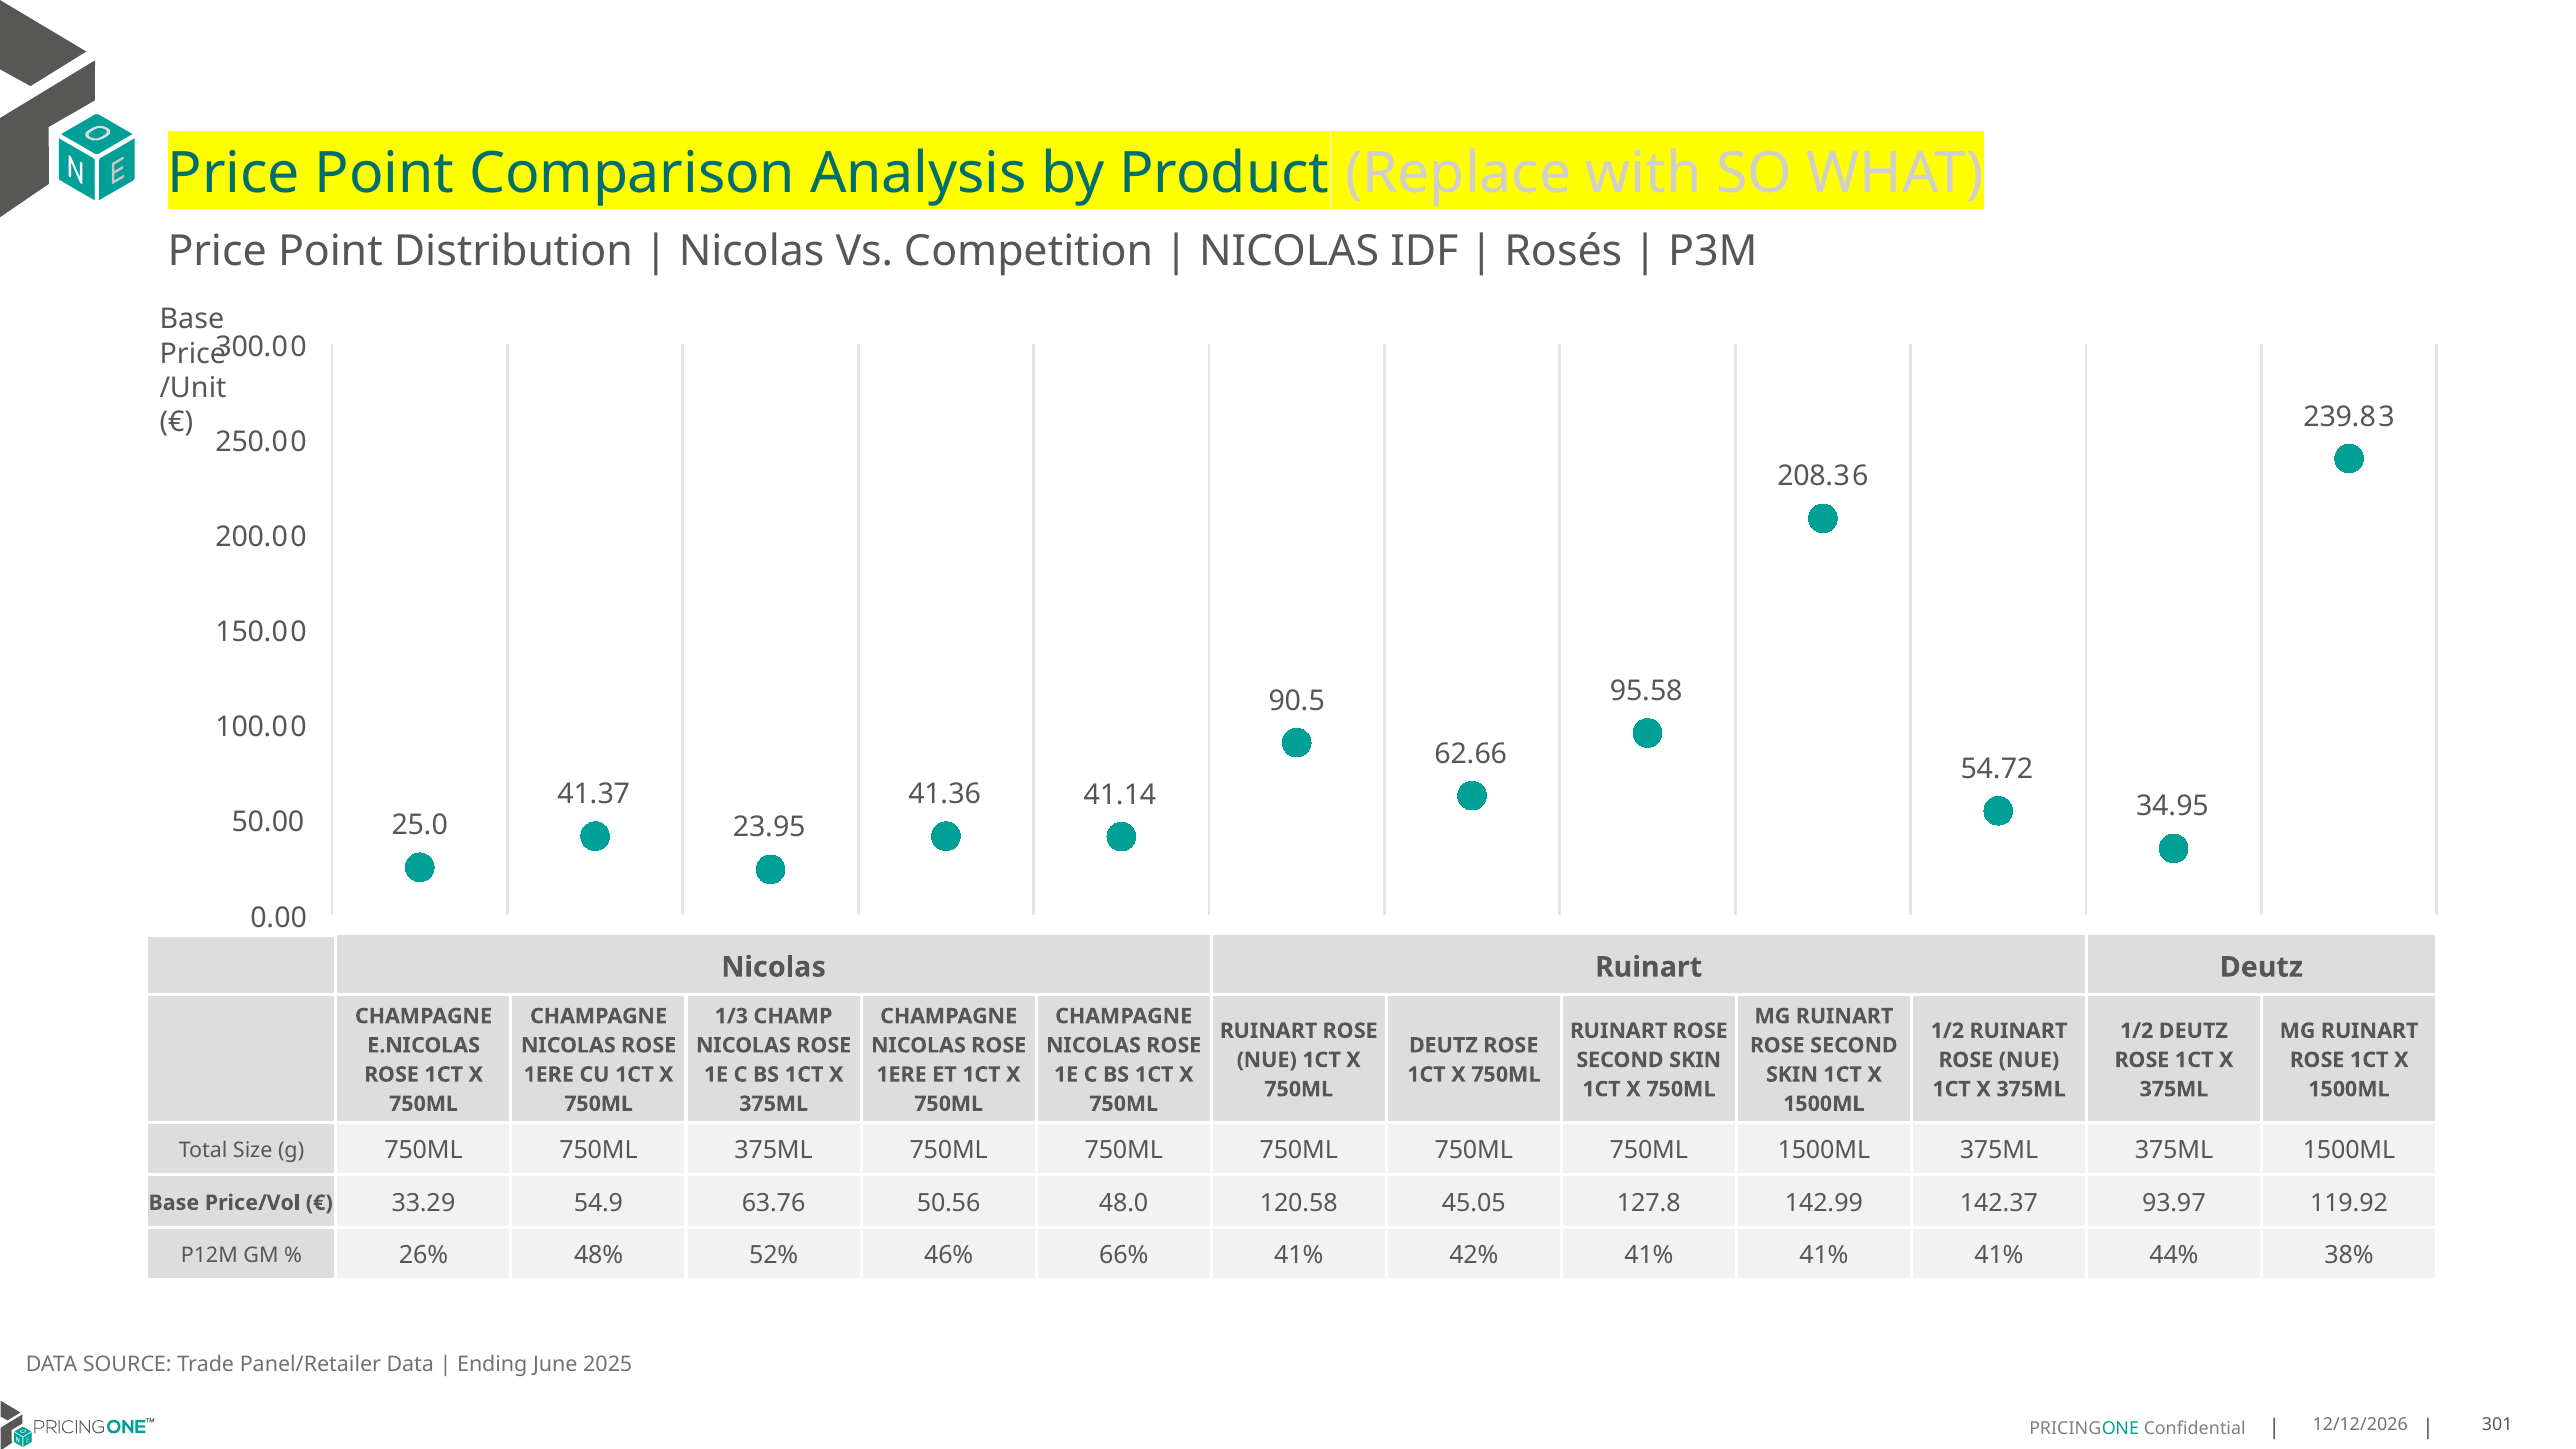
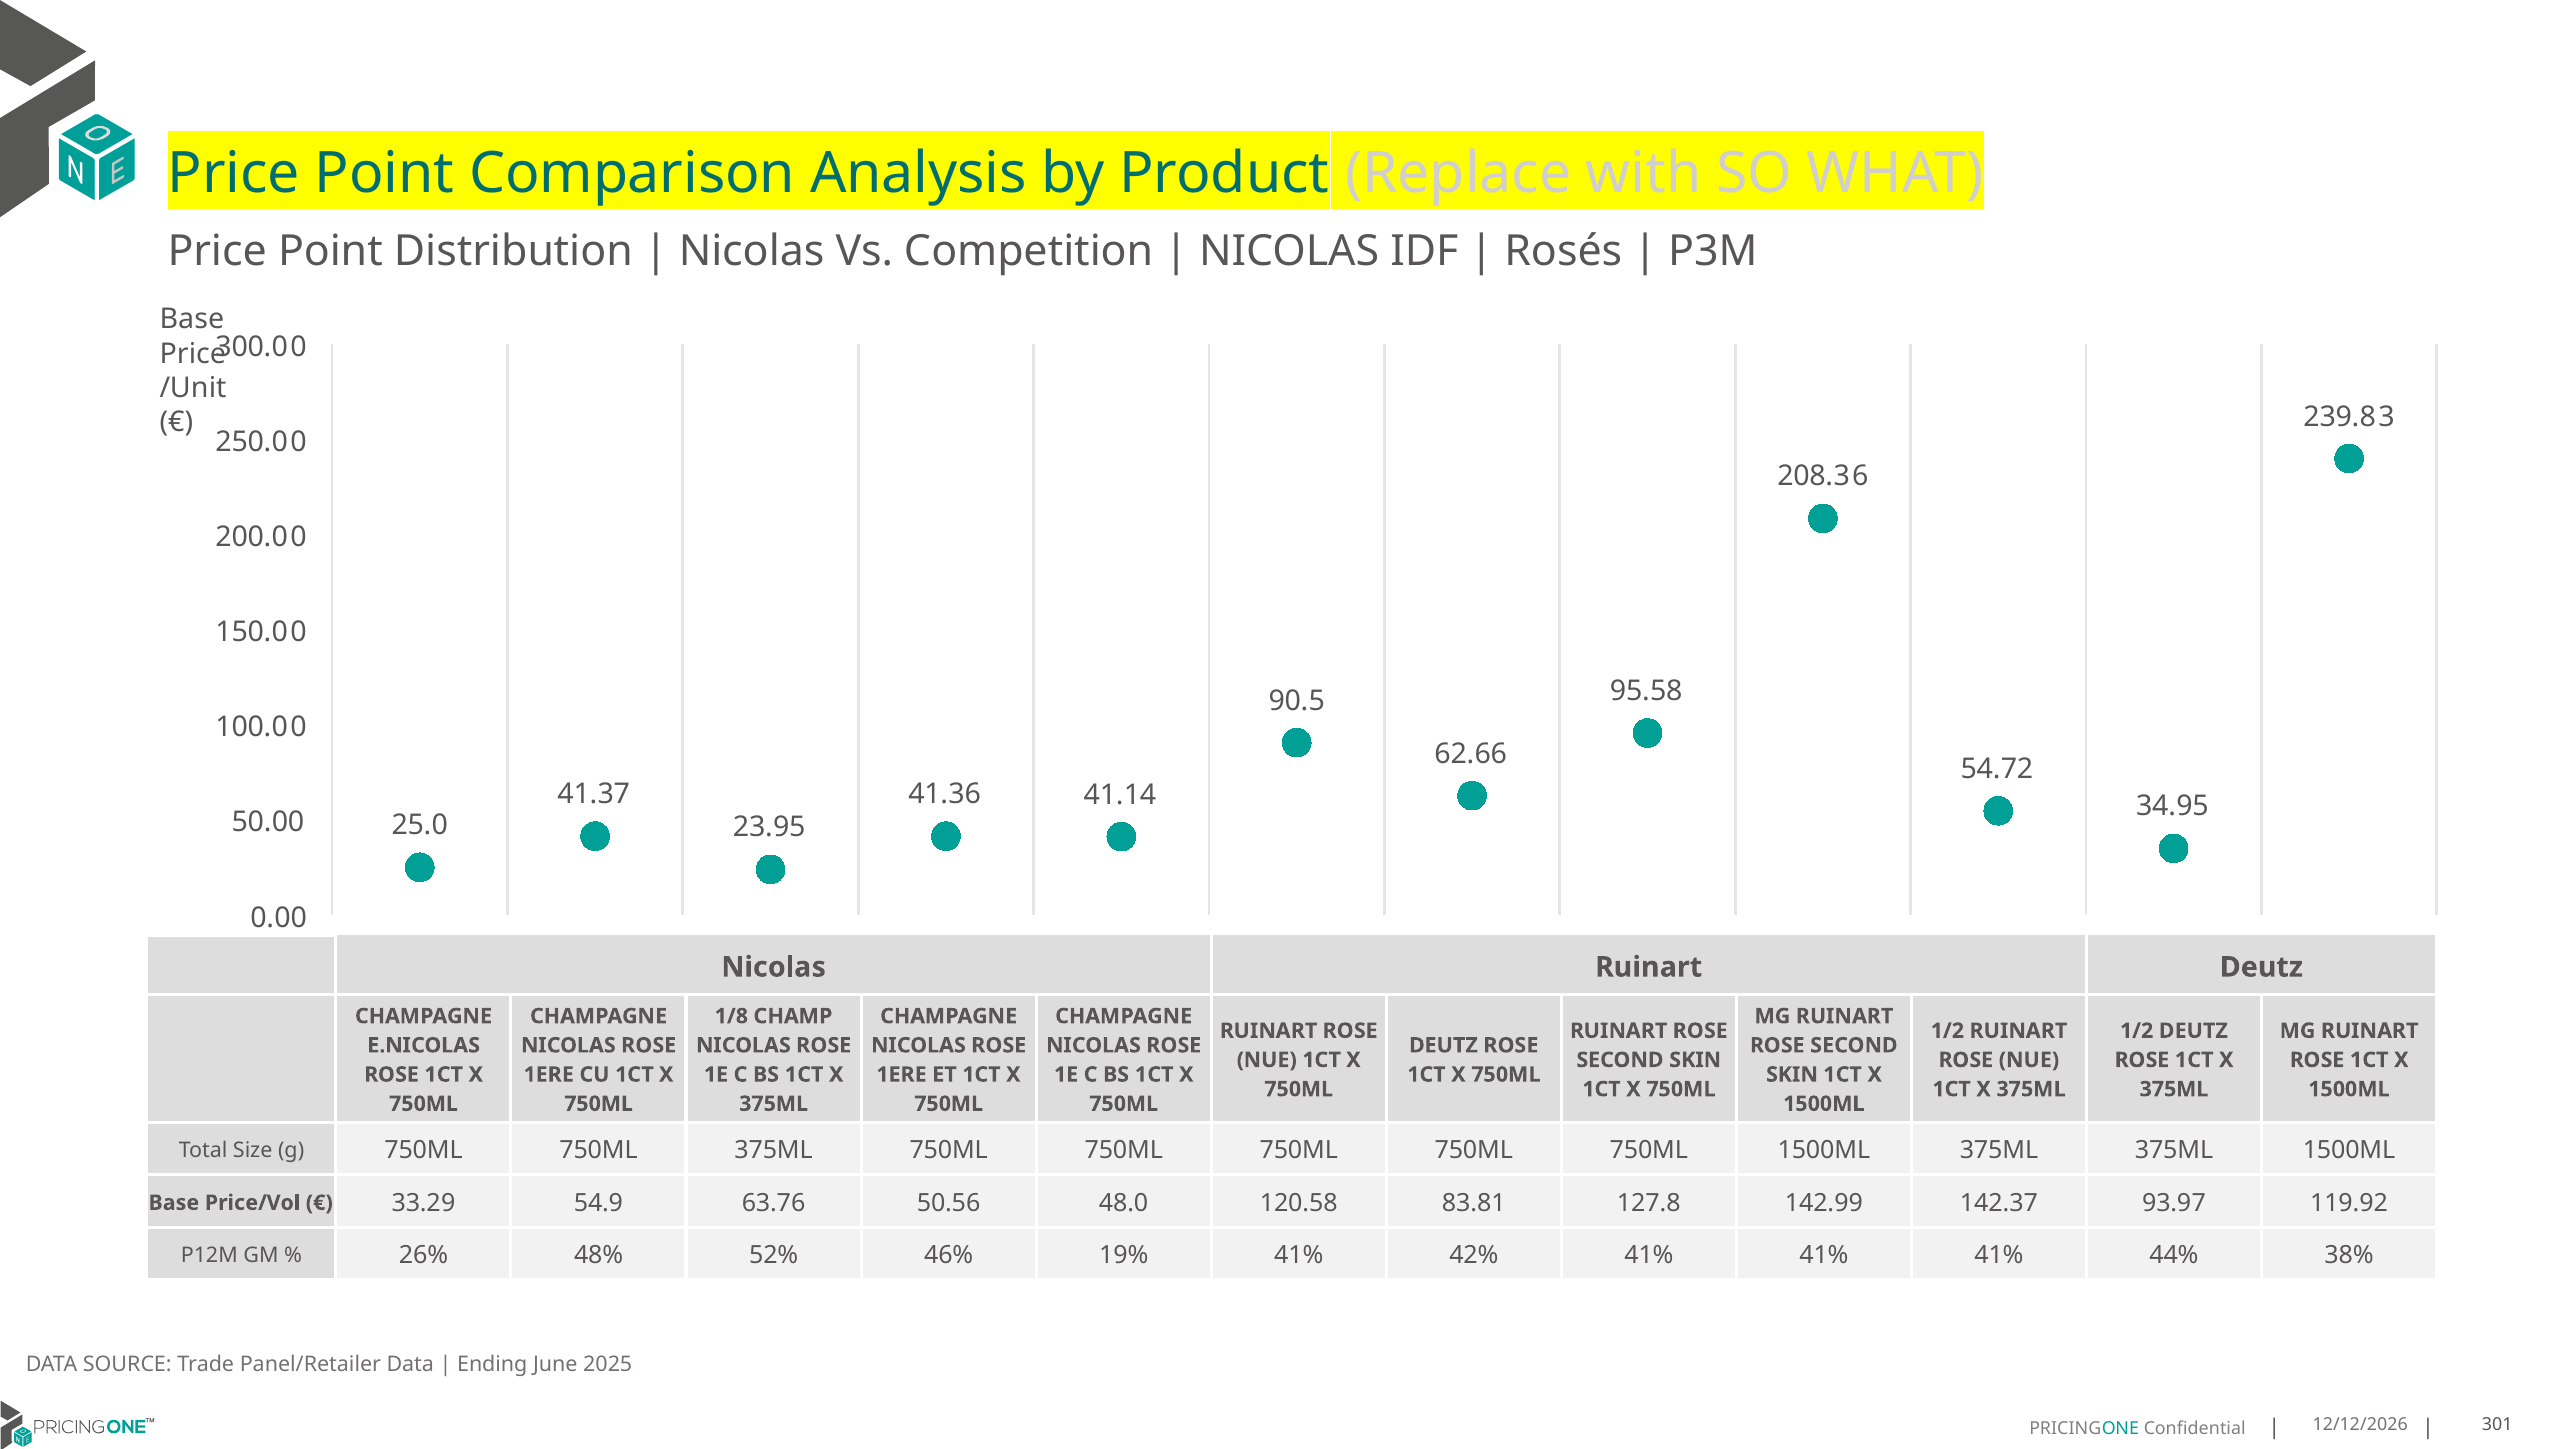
1/3: 1/3 -> 1/8
45.05: 45.05 -> 83.81
66%: 66% -> 19%
